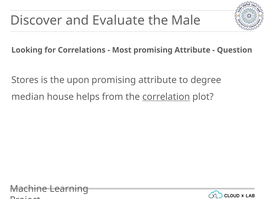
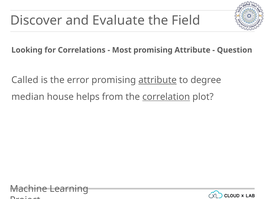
Male: Male -> Field
Stores: Stores -> Called
upon: upon -> error
attribute at (158, 80) underline: none -> present
